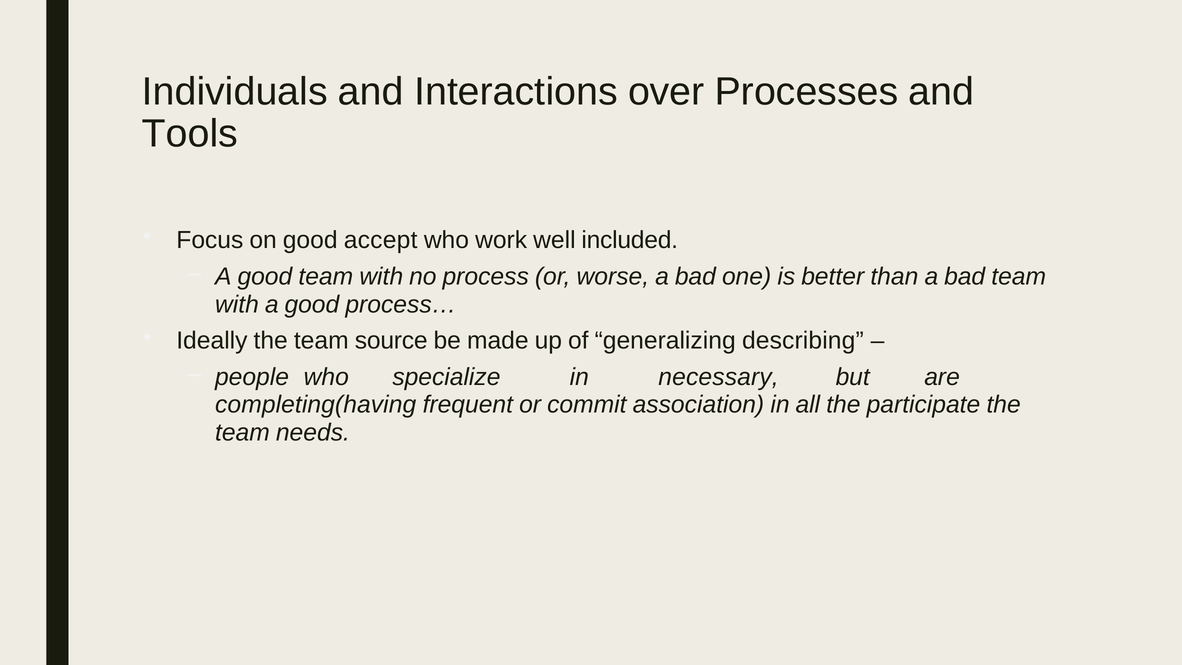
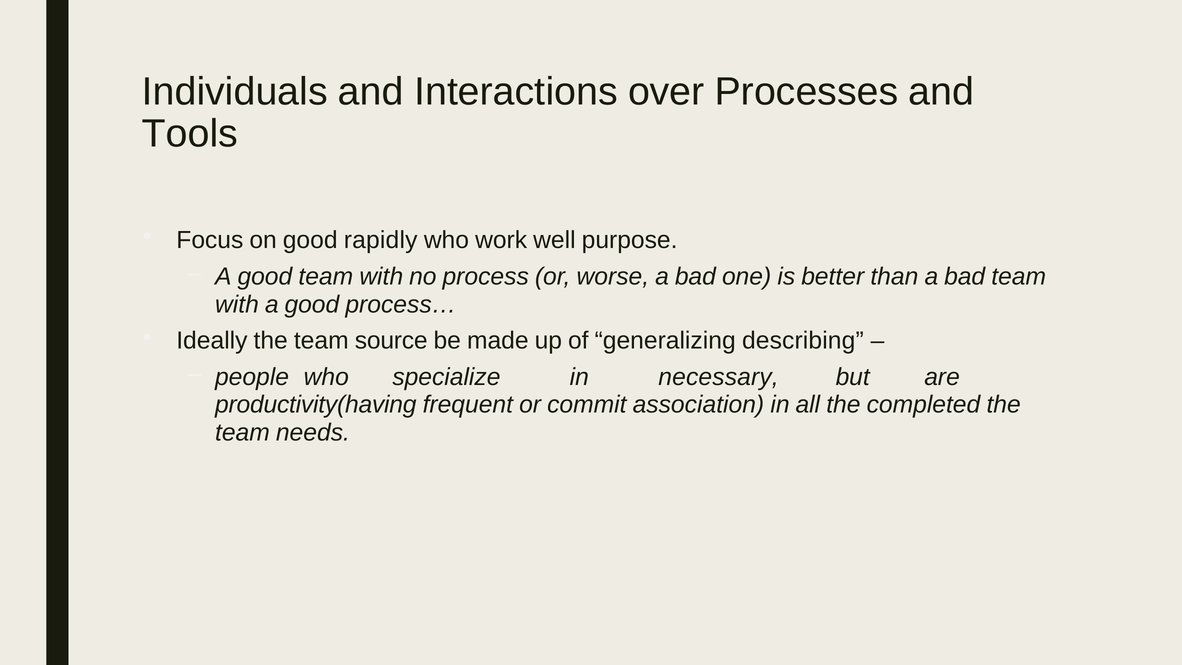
accept: accept -> rapidly
included: included -> purpose
completing(having: completing(having -> productivity(having
participate: participate -> completed
